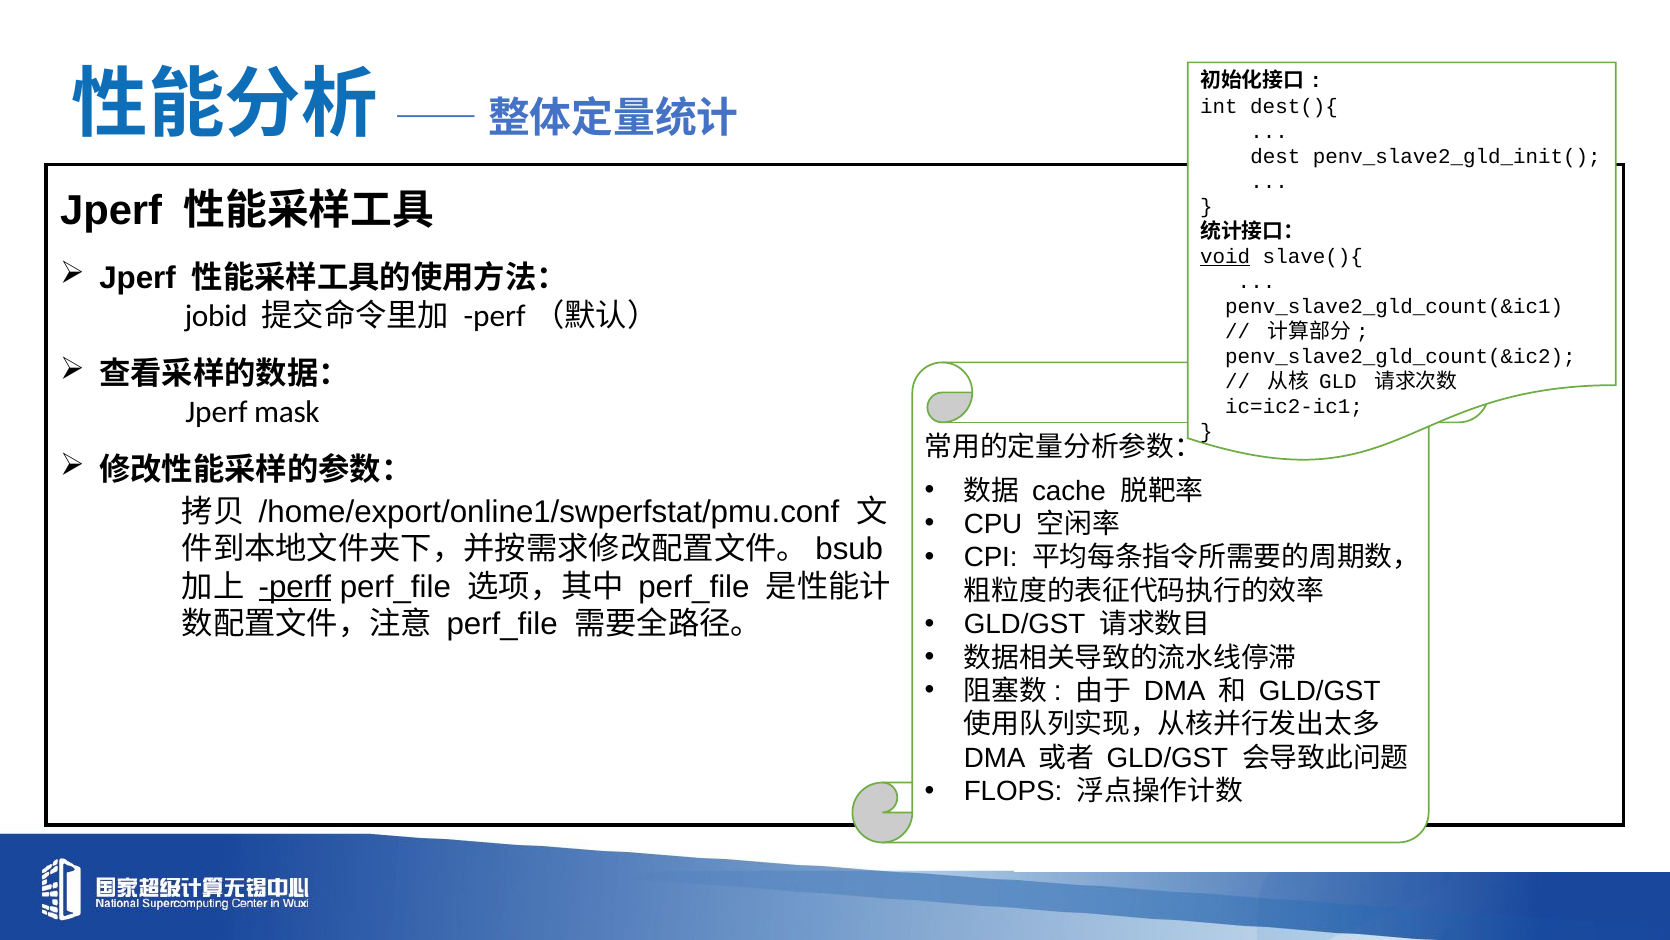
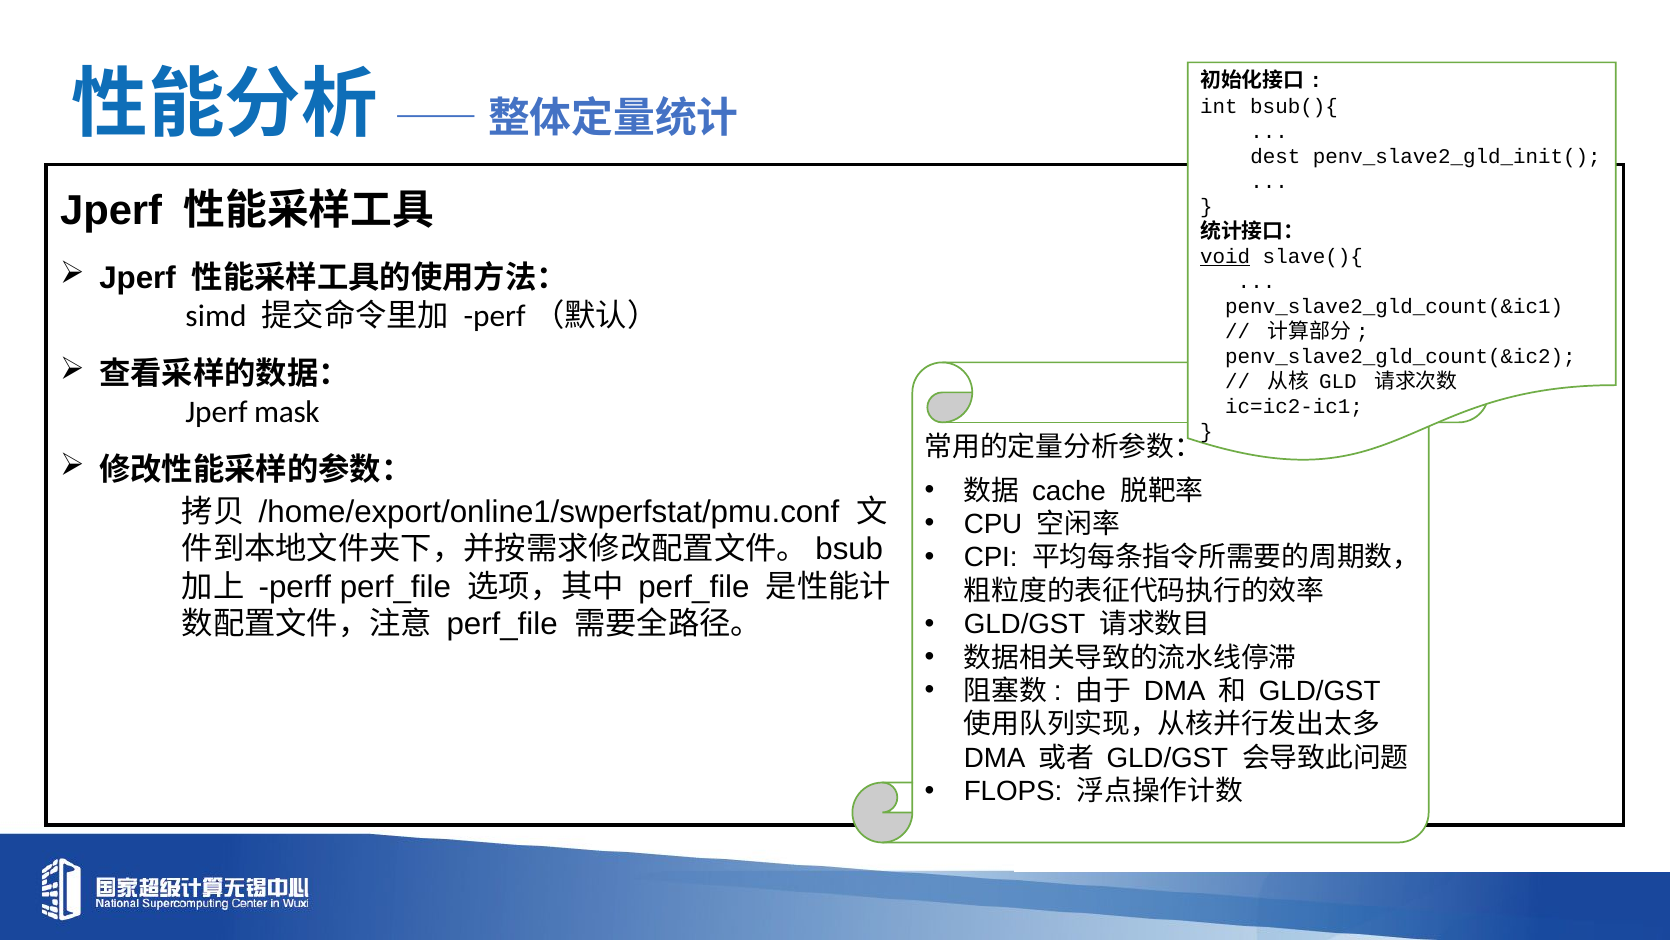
dest(){: dest(){ -> bsub(){
jobid: jobid -> simd
perff underline: present -> none
